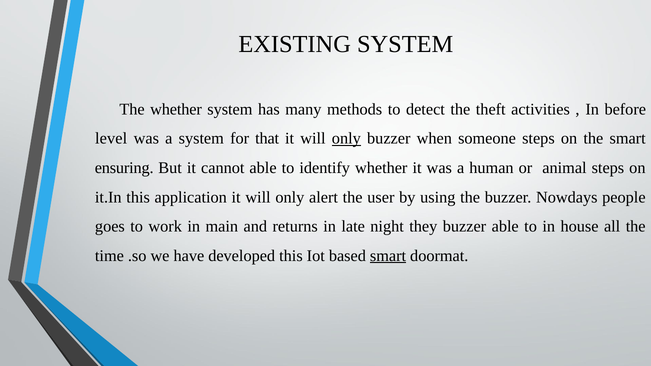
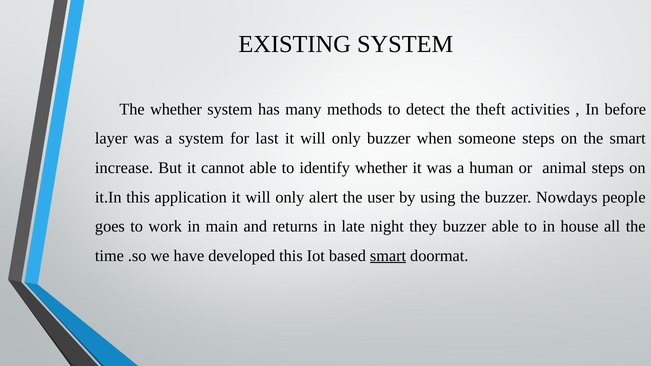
level: level -> layer
that: that -> last
only at (346, 139) underline: present -> none
ensuring: ensuring -> increase
